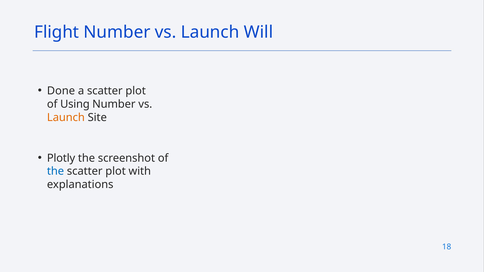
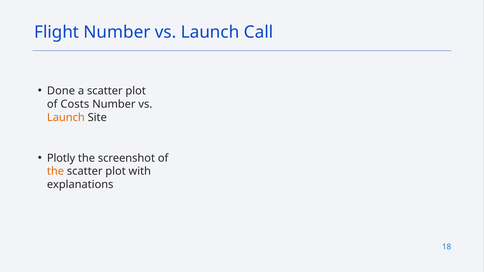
Will: Will -> Call
Using: Using -> Costs
the at (56, 171) colour: blue -> orange
